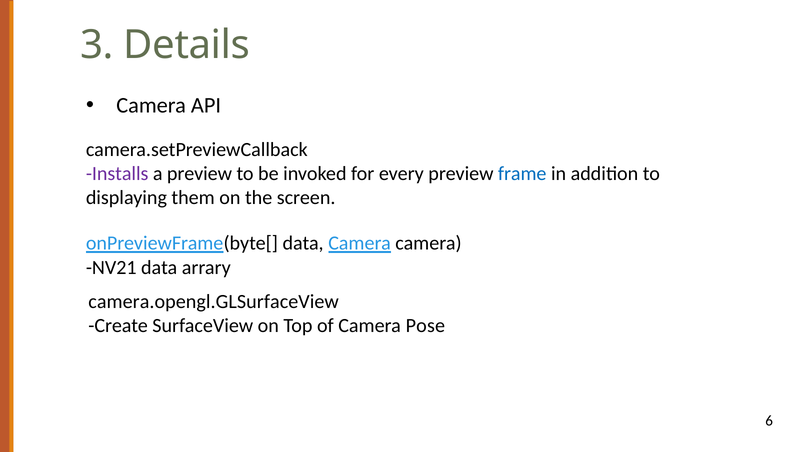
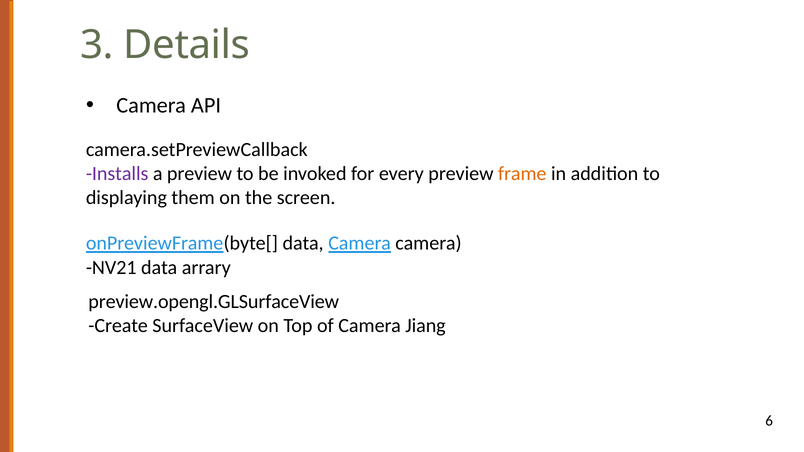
frame colour: blue -> orange
camera.opengl.GLSurfaceView: camera.opengl.GLSurfaceView -> preview.opengl.GLSurfaceView
Pose: Pose -> Jiang
